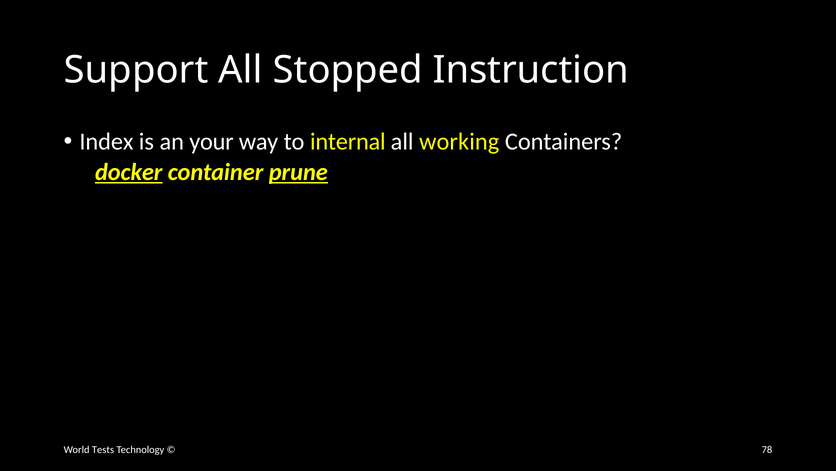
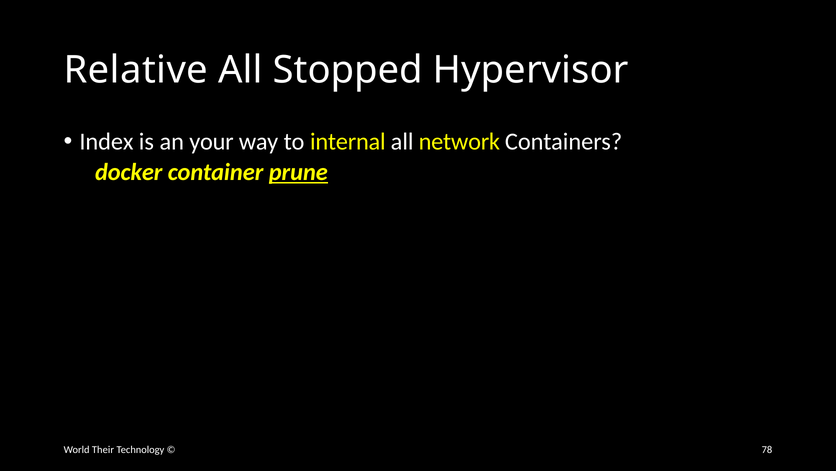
Support: Support -> Relative
Instruction: Instruction -> Hypervisor
working: working -> network
docker underline: present -> none
Tests: Tests -> Their
